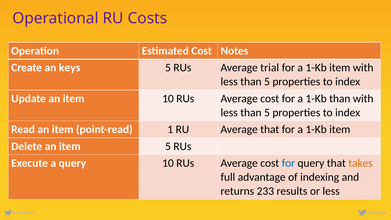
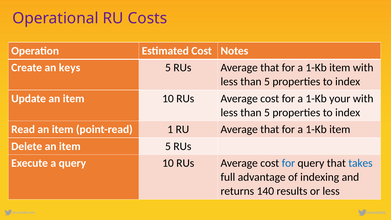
RUs Average trial: trial -> that
1-Kb than: than -> your
takes colour: orange -> blue
233: 233 -> 140
